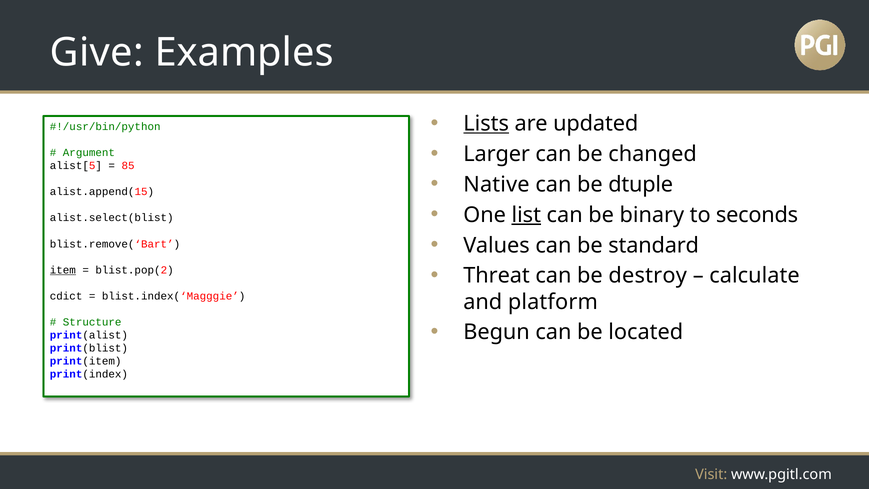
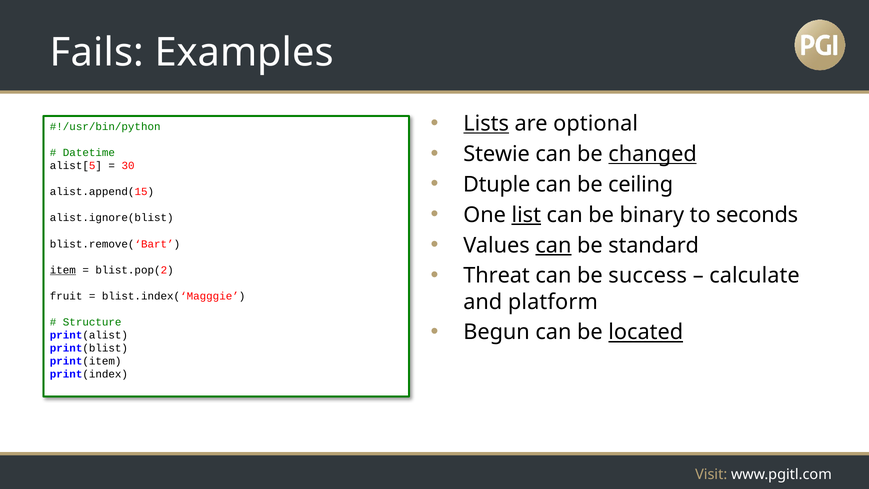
Give: Give -> Fails
updated: updated -> optional
Larger: Larger -> Stewie
changed underline: none -> present
Argument: Argument -> Datetime
85: 85 -> 30
Native: Native -> Dtuple
dtuple: dtuple -> ceiling
alist.select(blist: alist.select(blist -> alist.ignore(blist
can at (553, 245) underline: none -> present
destroy: destroy -> success
cdict: cdict -> fruit
located underline: none -> present
